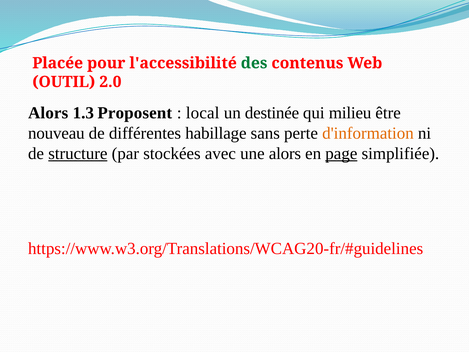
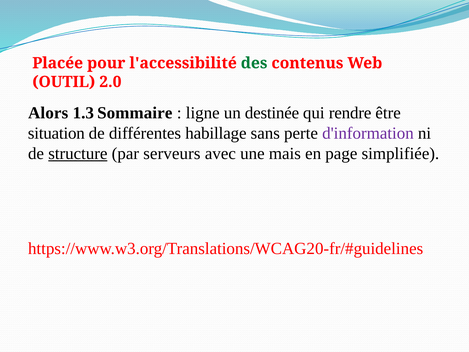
Proposent: Proposent -> Sommaire
local: local -> ligne
milieu: milieu -> rendre
nouveau: nouveau -> situation
d'information colour: orange -> purple
stockées: stockées -> serveurs
une alors: alors -> mais
page underline: present -> none
